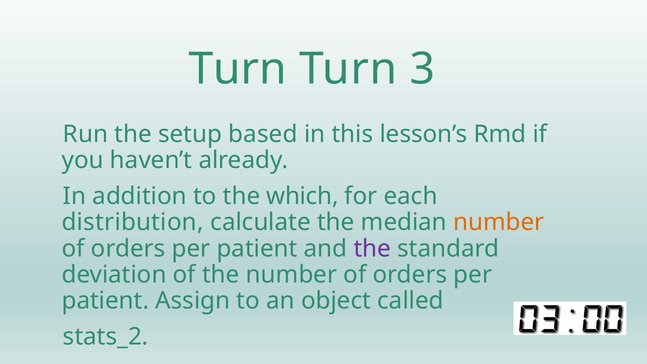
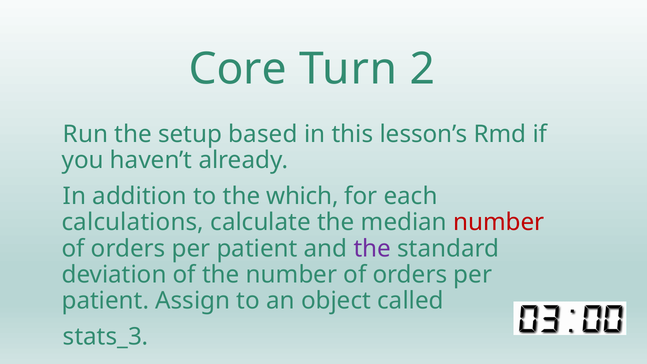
Turn at (238, 69): Turn -> Core
3: 3 -> 2
distribution: distribution -> calculations
number at (499, 222) colour: orange -> red
stats_2: stats_2 -> stats_3
